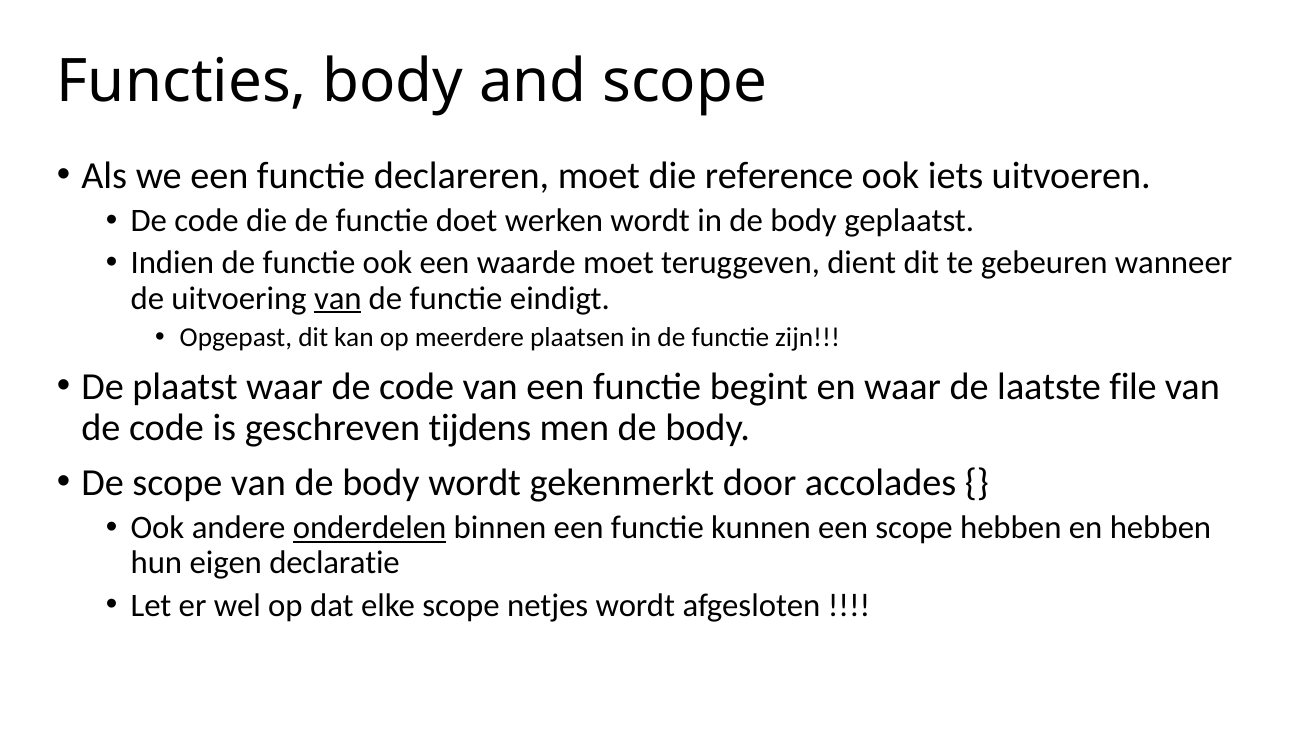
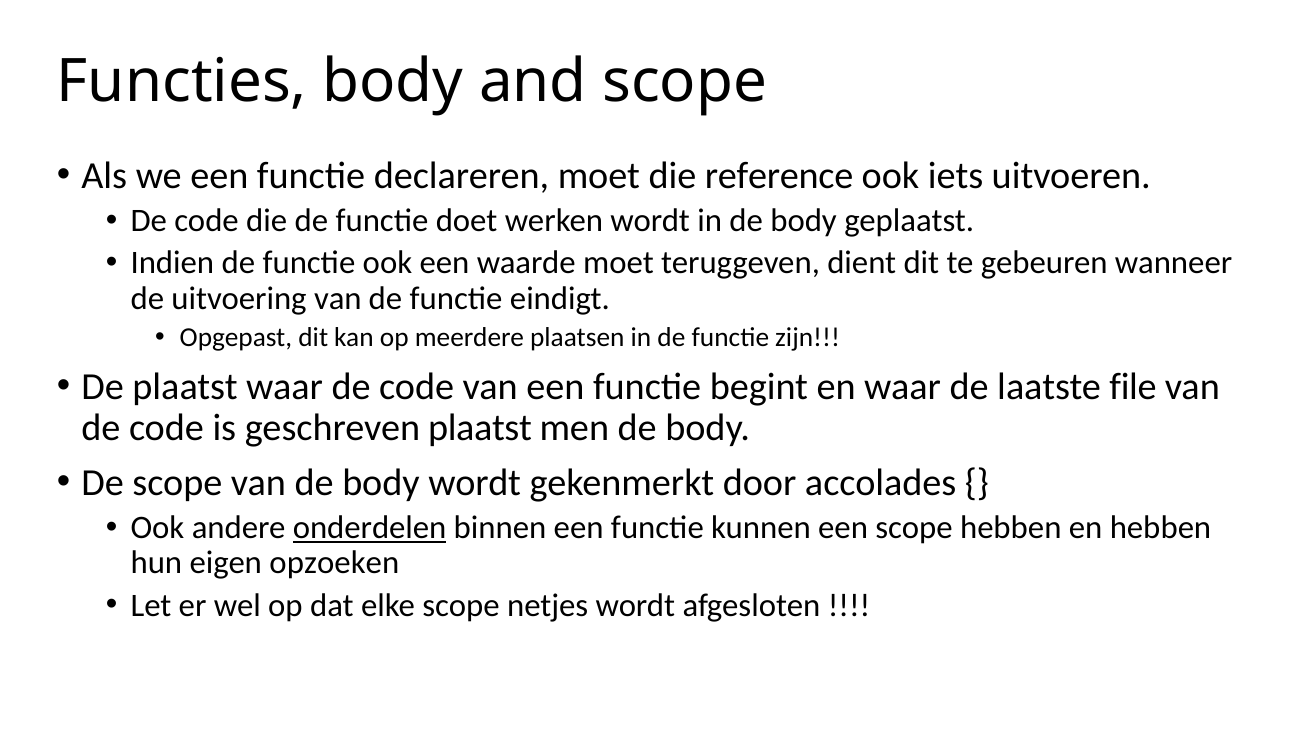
van at (338, 298) underline: present -> none
geschreven tijdens: tijdens -> plaatst
declaratie: declaratie -> opzoeken
